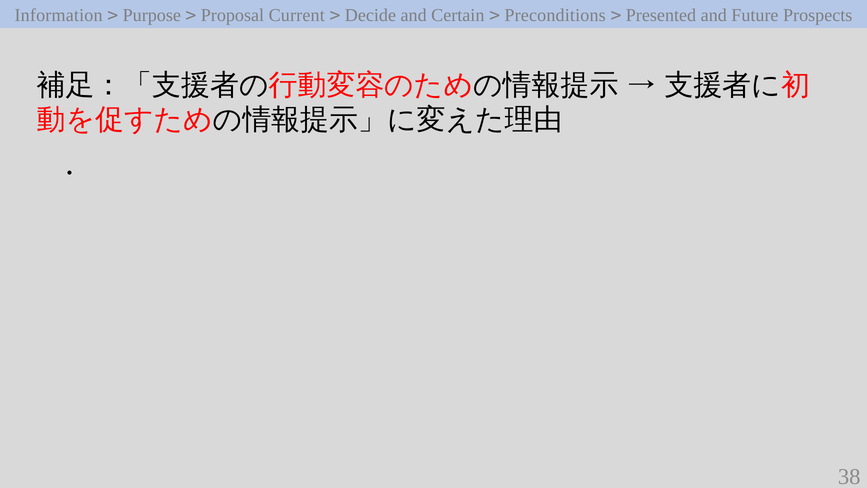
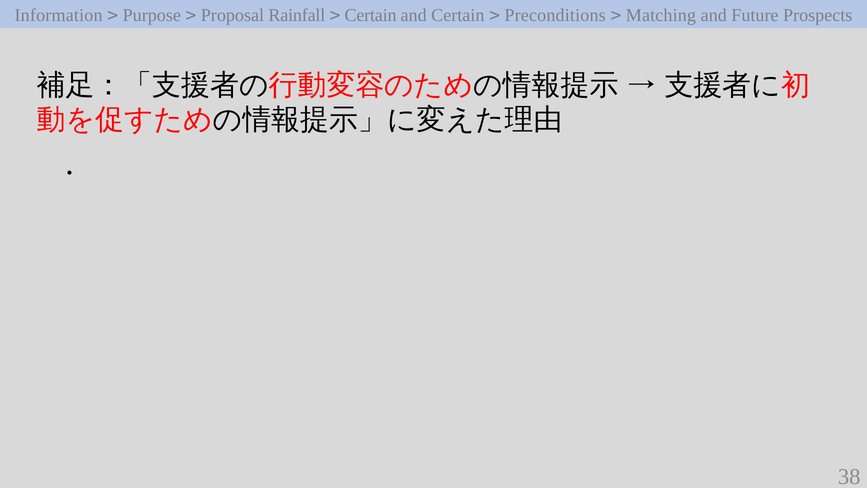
Current: Current -> Rainfall
Decide at (370, 15): Decide -> Certain
Presented: Presented -> Matching
